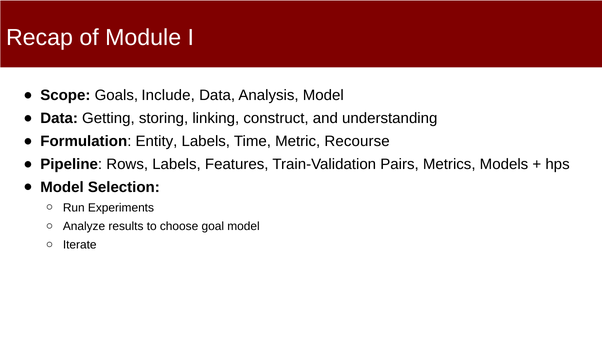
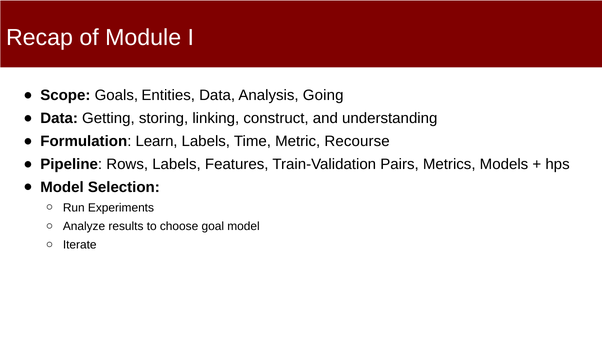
Include: Include -> Entities
Analysis Model: Model -> Going
Entity: Entity -> Learn
